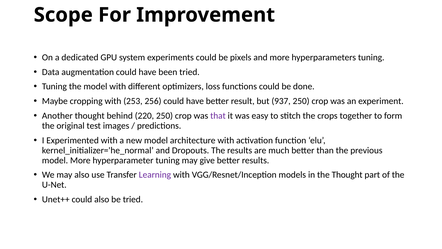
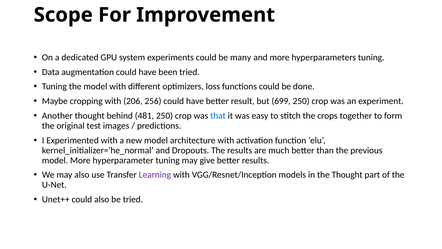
pixels: pixels -> many
253: 253 -> 206
937: 937 -> 699
220: 220 -> 481
that colour: purple -> blue
